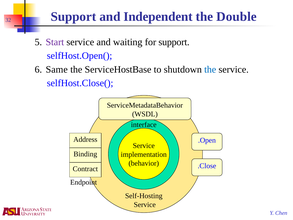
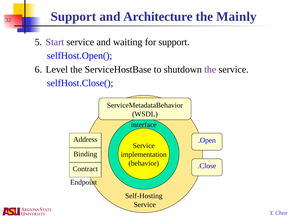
Independent: Independent -> Architecture
Double: Double -> Mainly
Same: Same -> Level
the at (210, 69) colour: blue -> purple
